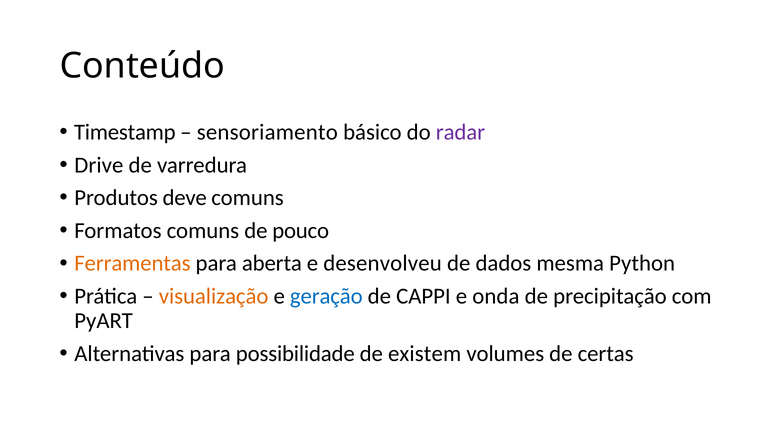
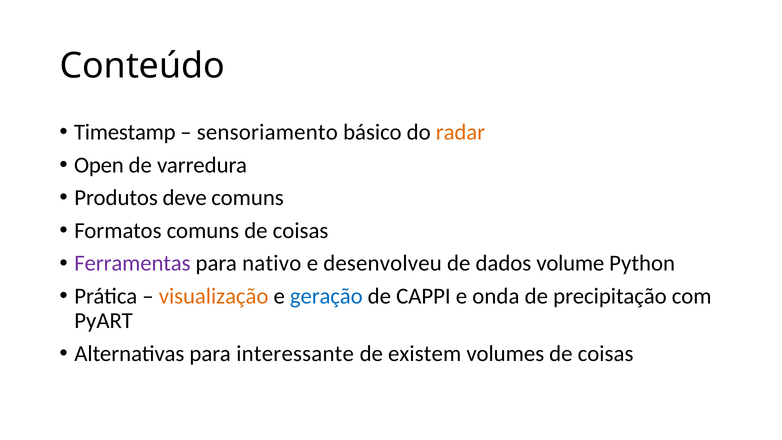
radar colour: purple -> orange
Drive: Drive -> Open
comuns de pouco: pouco -> coisas
Ferramentas colour: orange -> purple
aberta: aberta -> nativo
mesma: mesma -> volume
possibilidade: possibilidade -> interessante
volumes de certas: certas -> coisas
